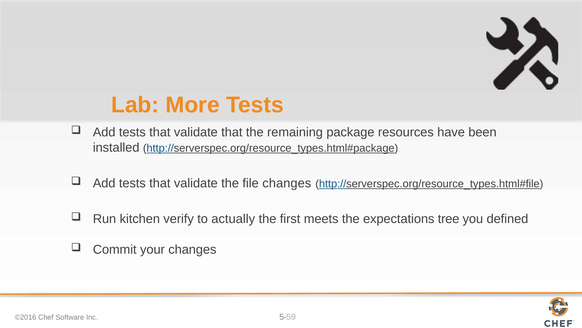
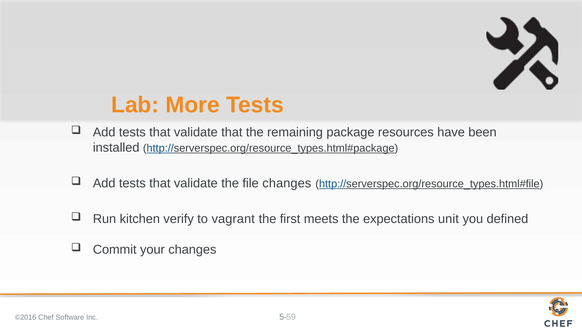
actually: actually -> vagrant
tree: tree -> unit
